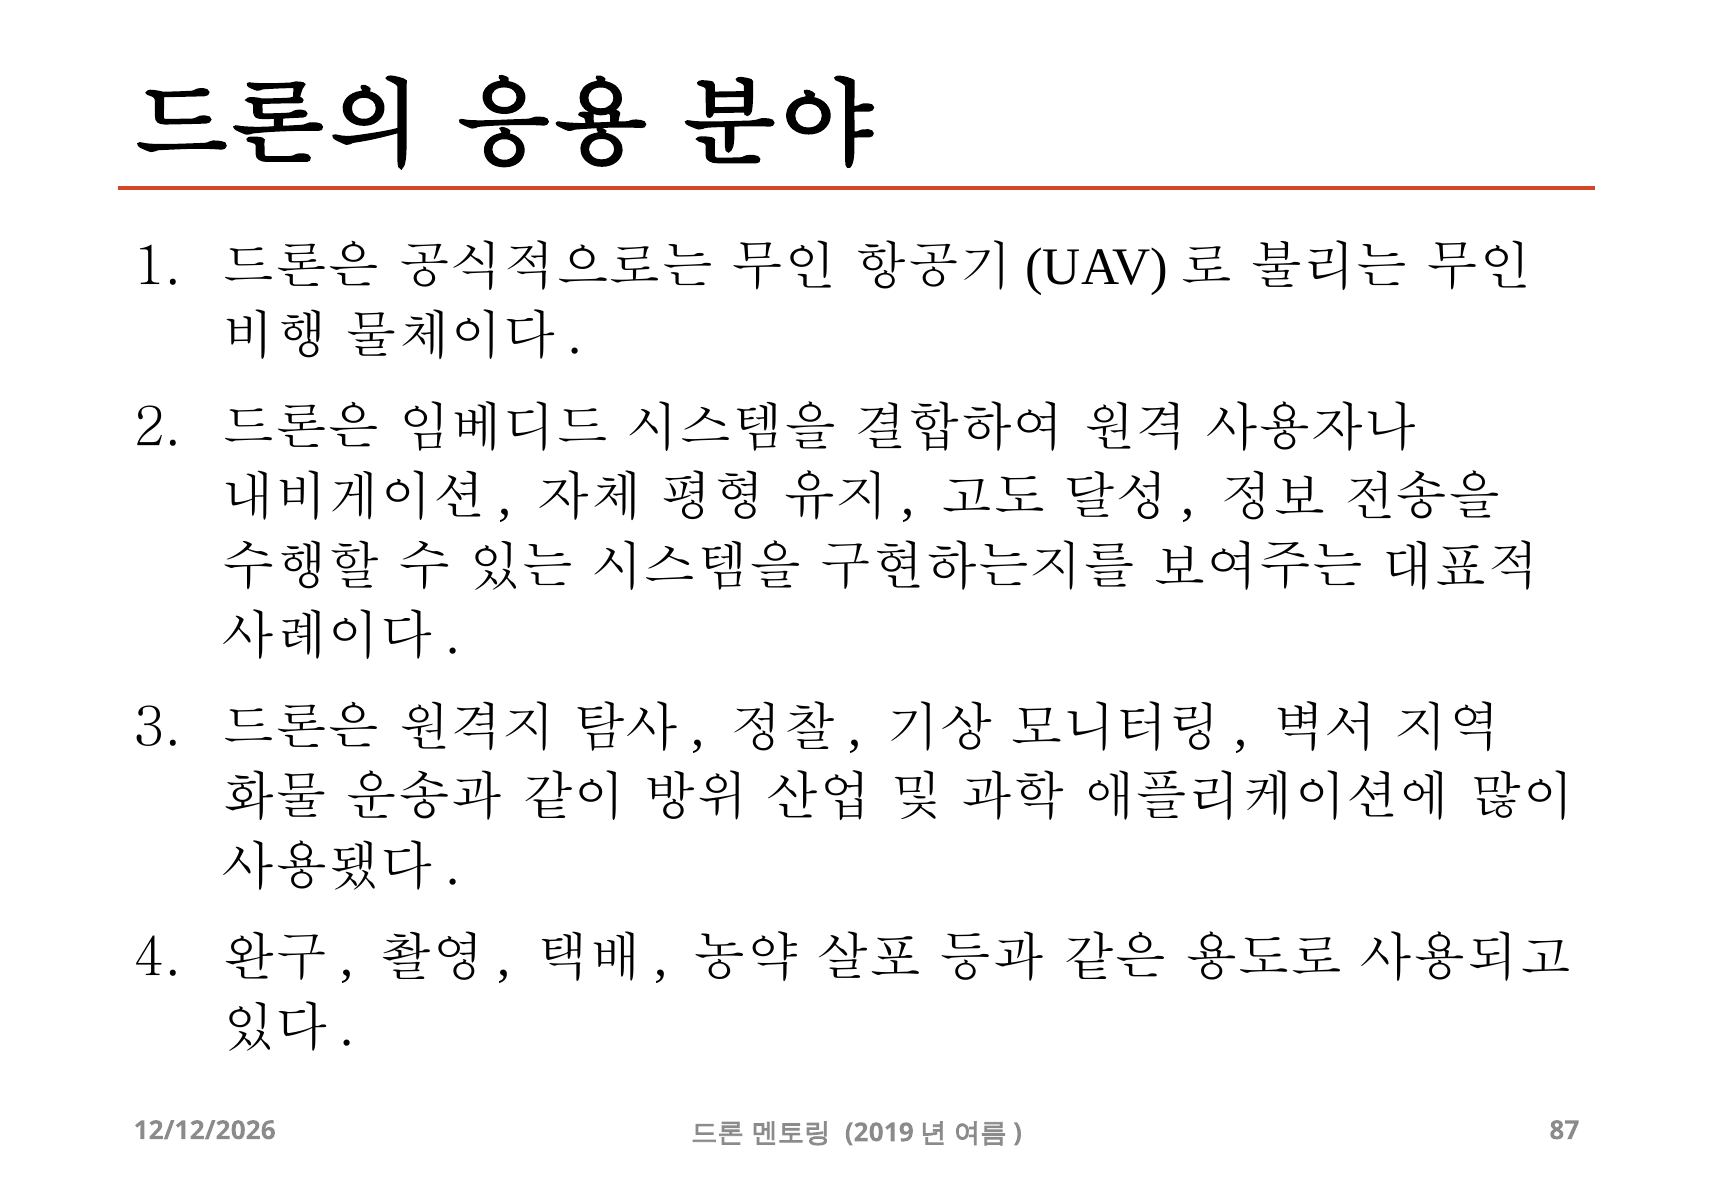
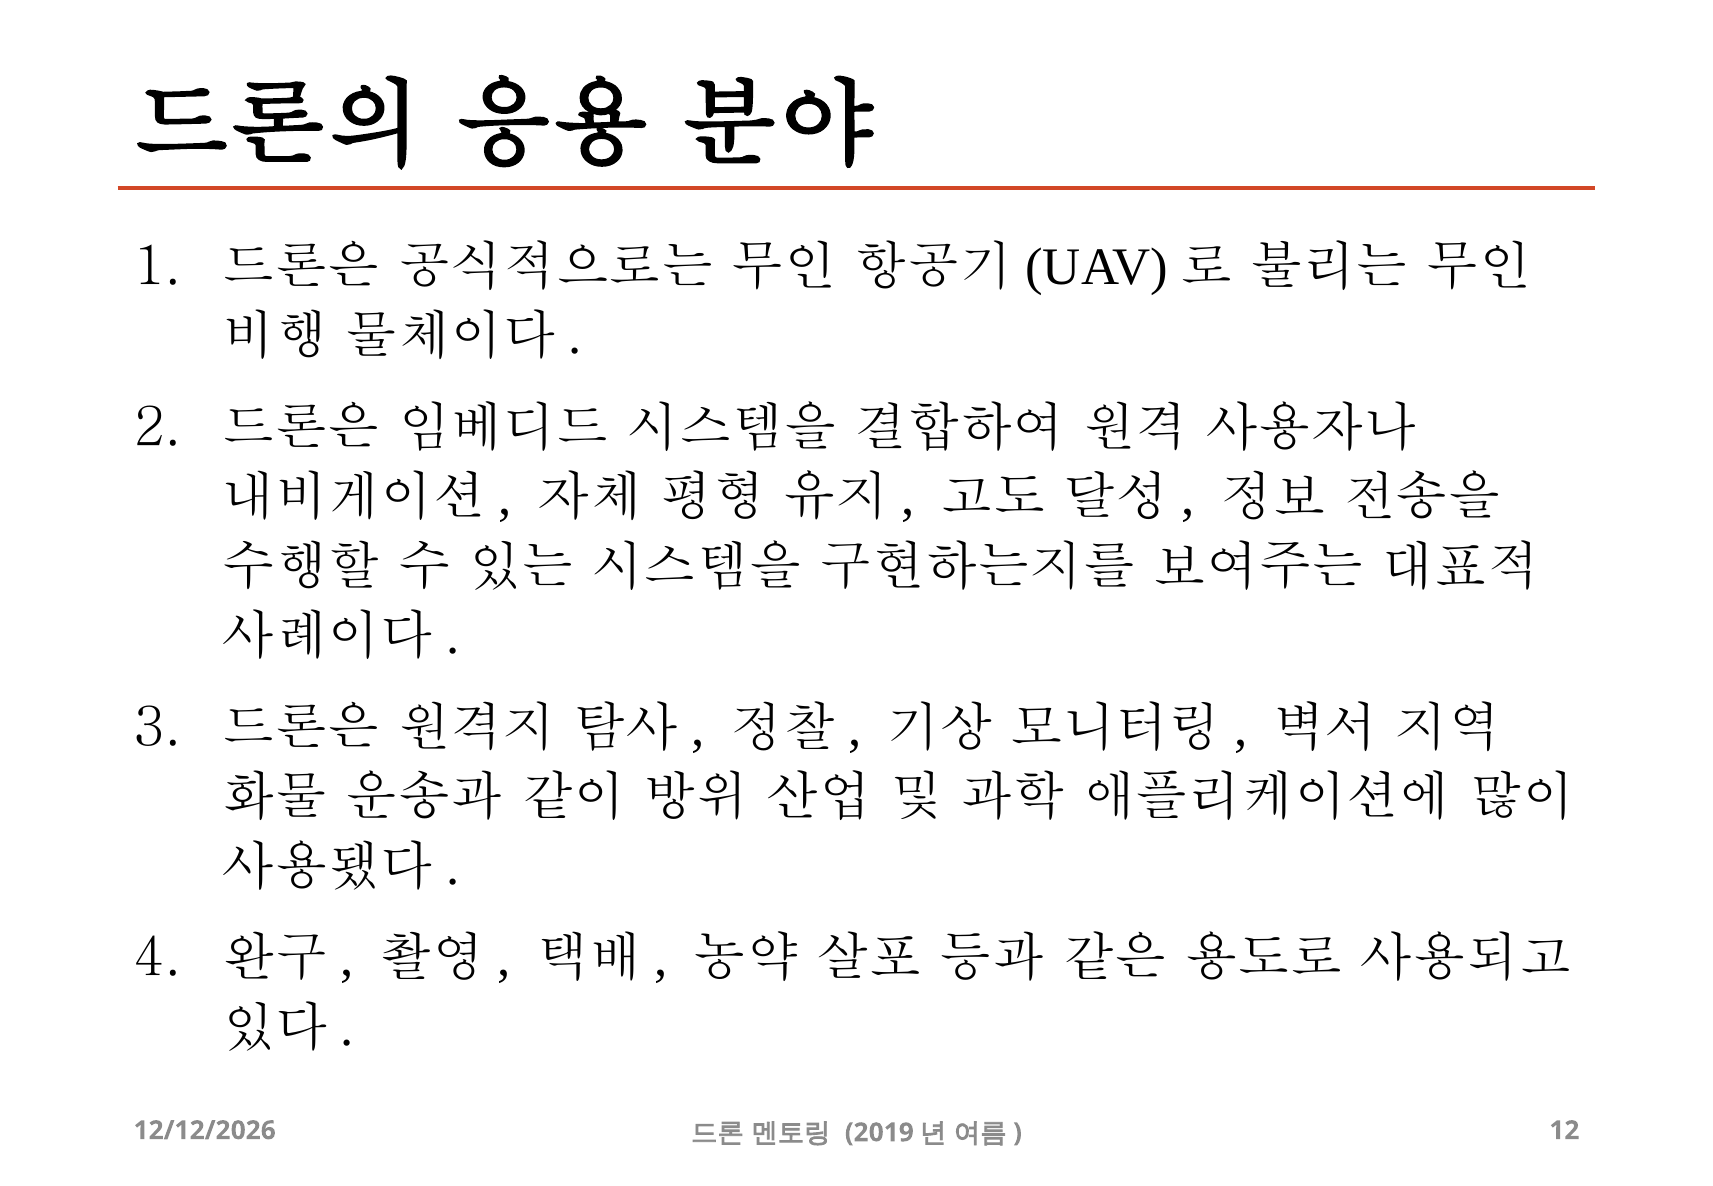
87: 87 -> 12
